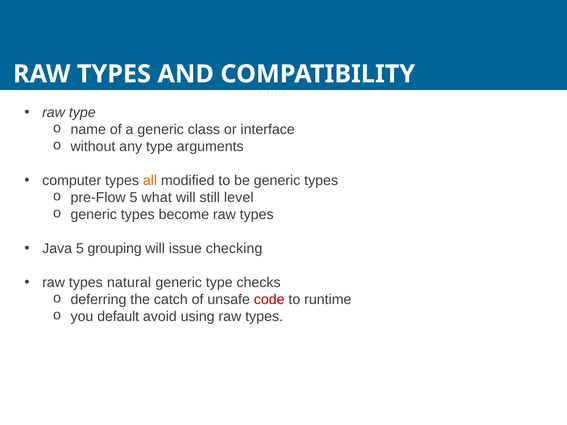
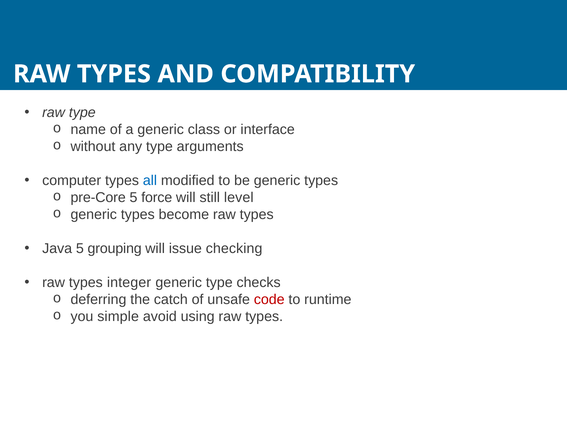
all colour: orange -> blue
pre-Flow: pre-Flow -> pre-Core
what: what -> force
natural: natural -> integer
default: default -> simple
